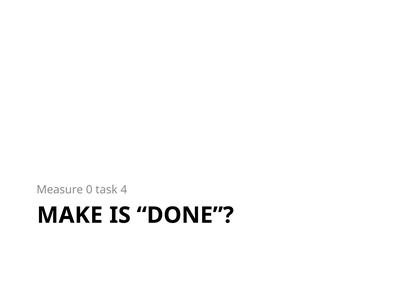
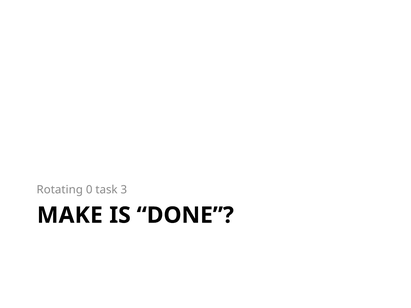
Measure: Measure -> Rotating
4: 4 -> 3
